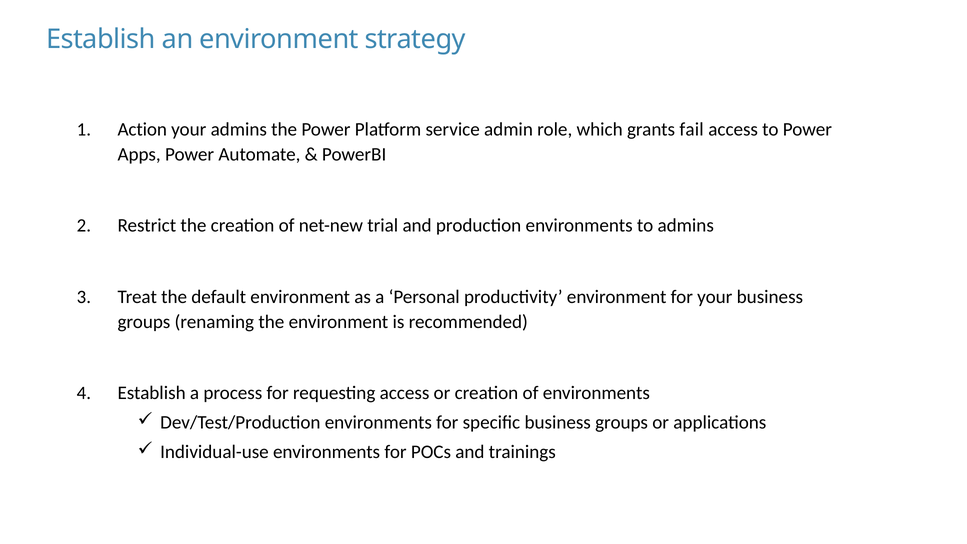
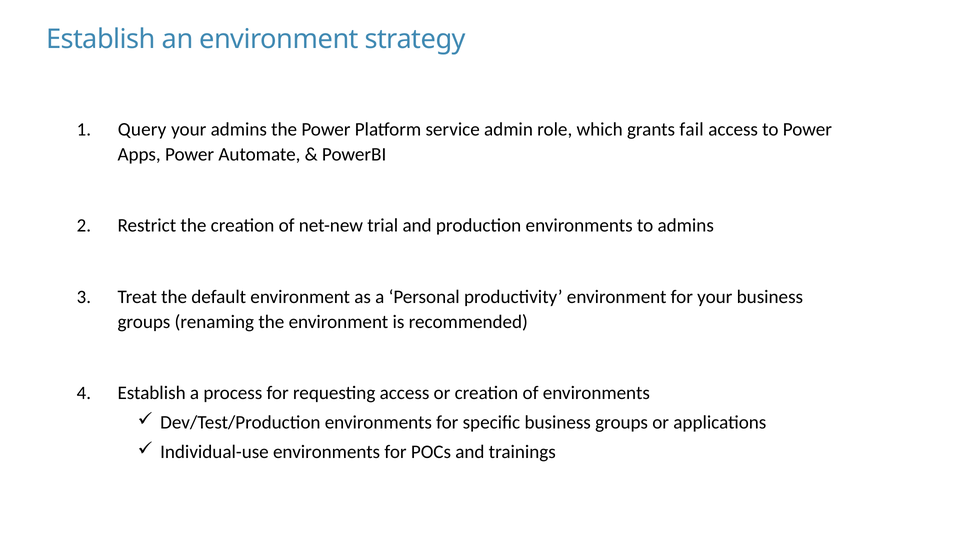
Action: Action -> Query
